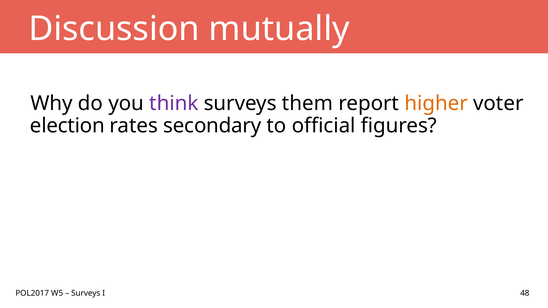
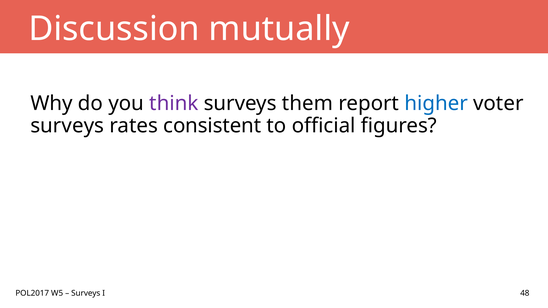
higher colour: orange -> blue
election at (67, 126): election -> surveys
secondary: secondary -> consistent
